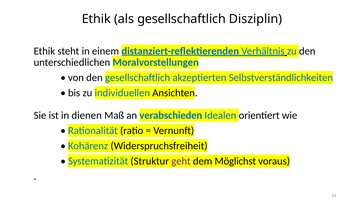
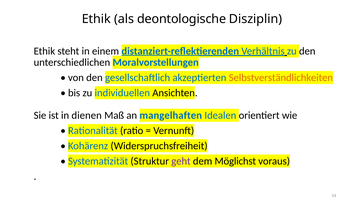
als gesellschaftlich: gesellschaftlich -> deontologische
Selbstverständlichkeiten colour: blue -> orange
verabschieden: verabschieden -> mangelhaften
